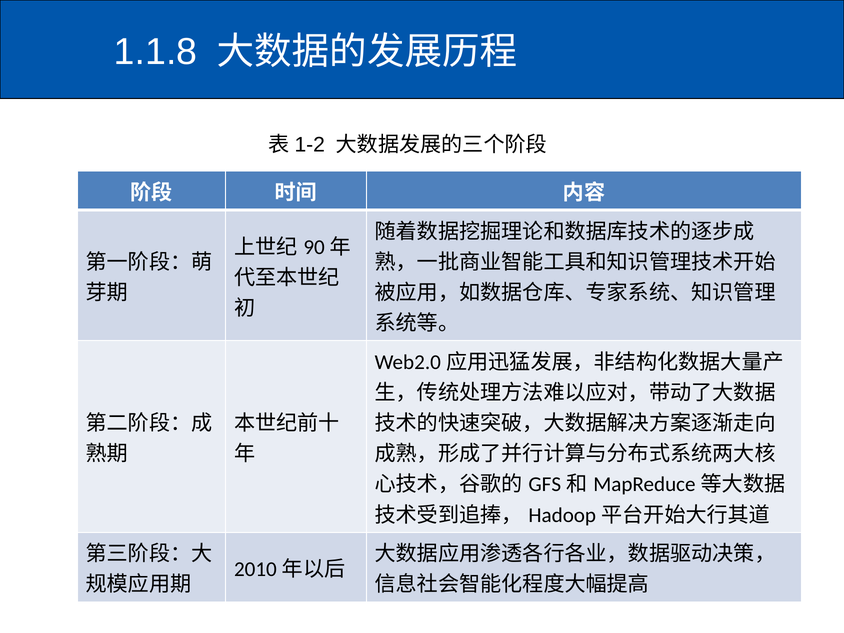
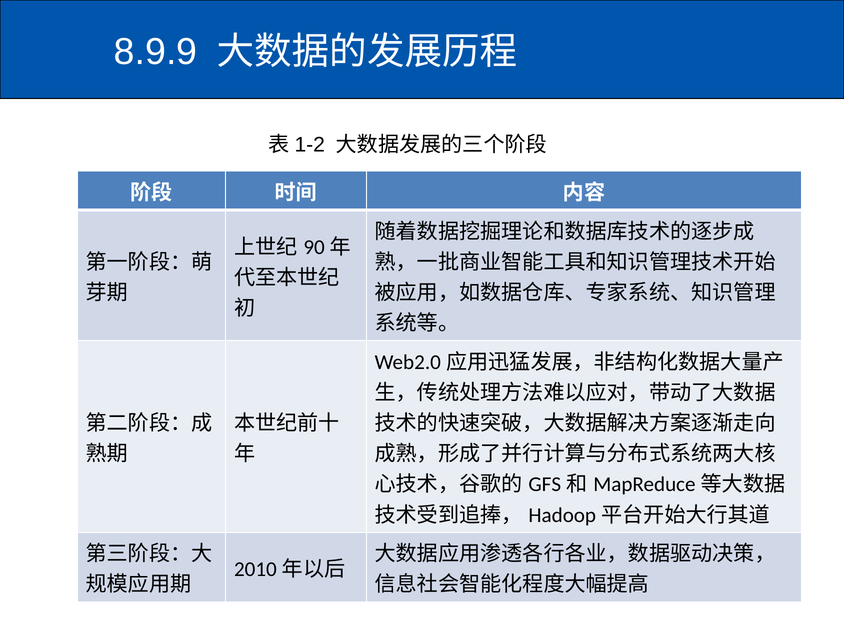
1.1.8: 1.1.8 -> 8.9.9
